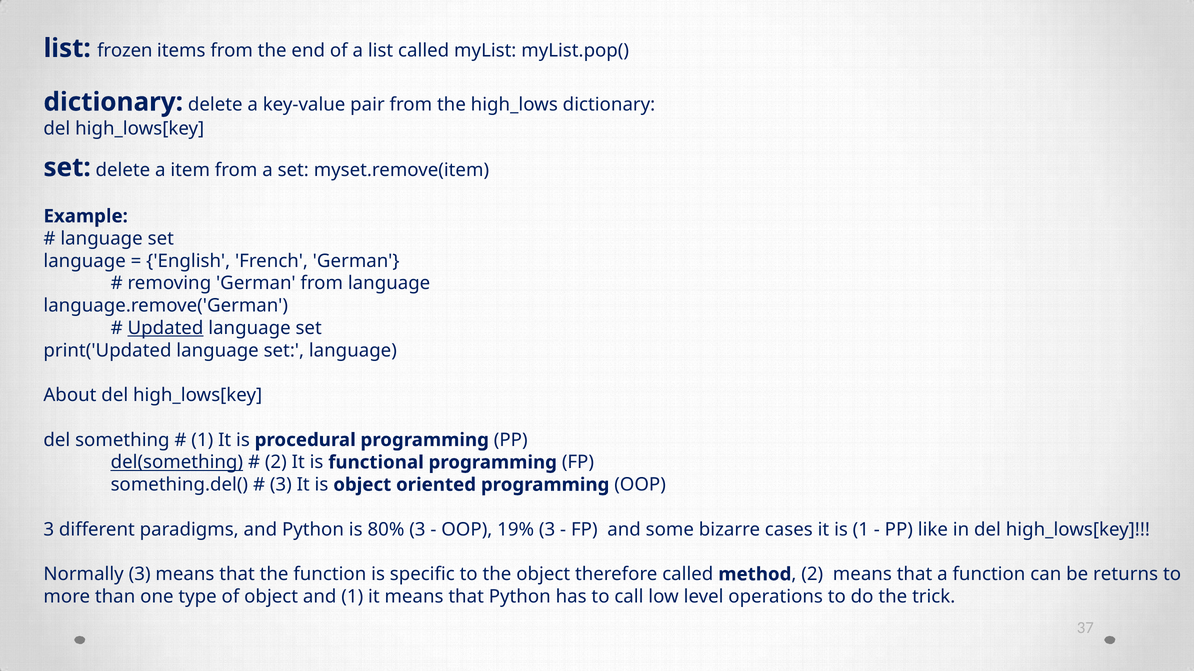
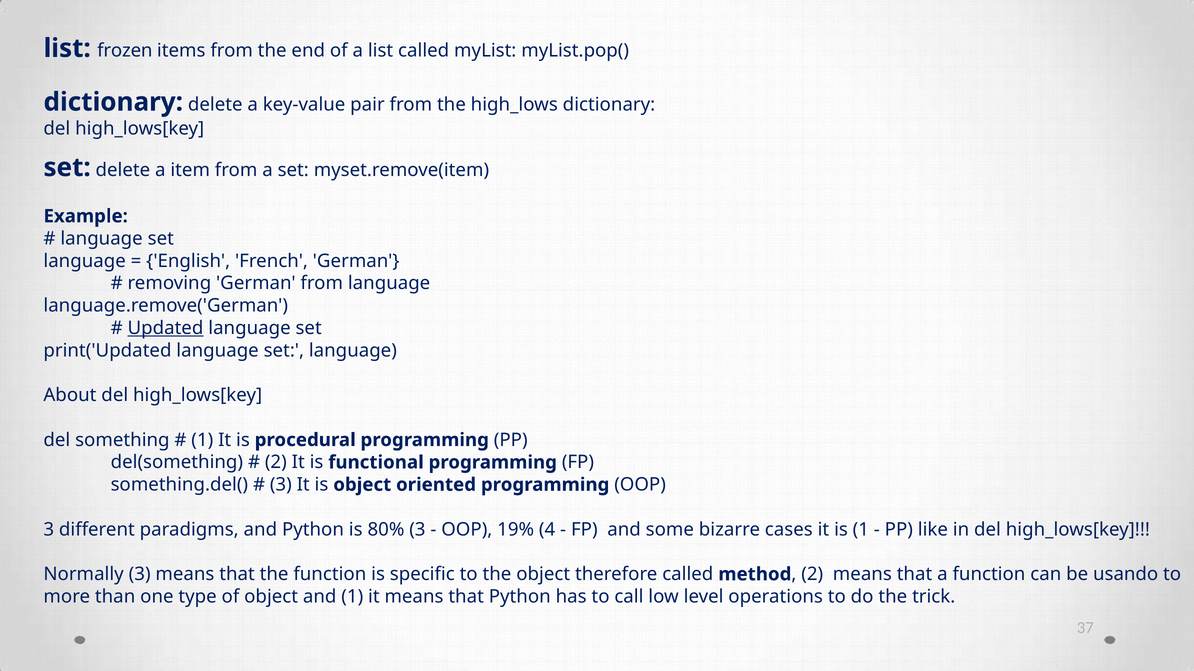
del(something underline: present -> none
19% 3: 3 -> 4
returns: returns -> usando
